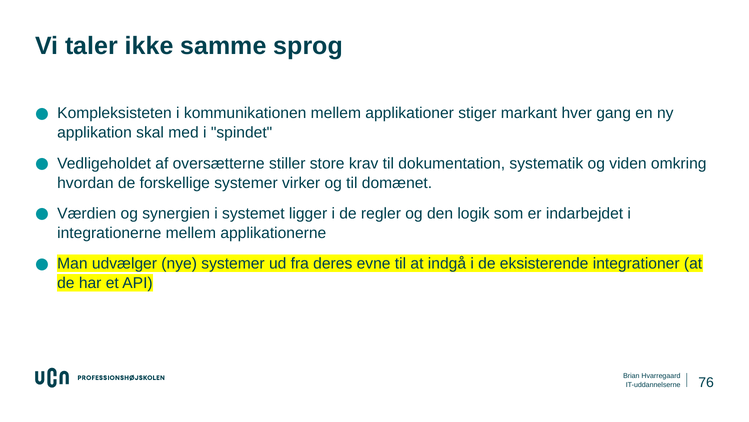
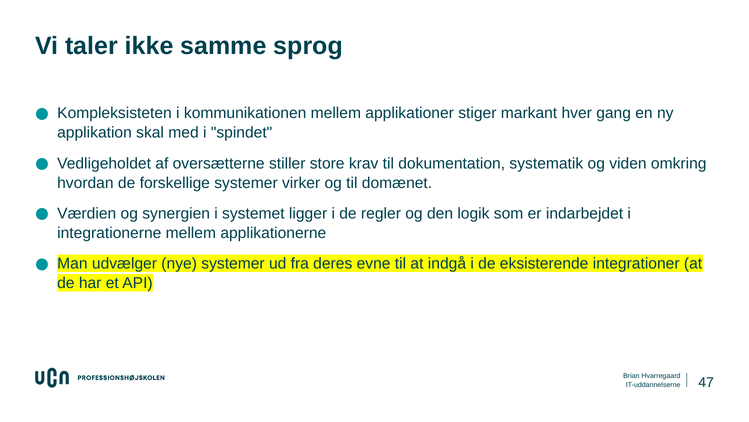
76: 76 -> 47
